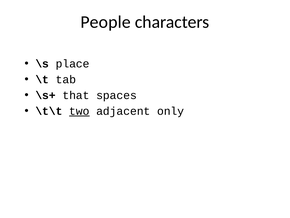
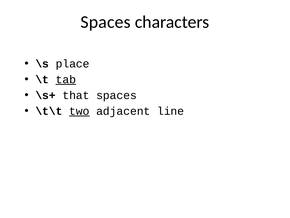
People at (106, 22): People -> Spaces
tab underline: none -> present
only: only -> line
